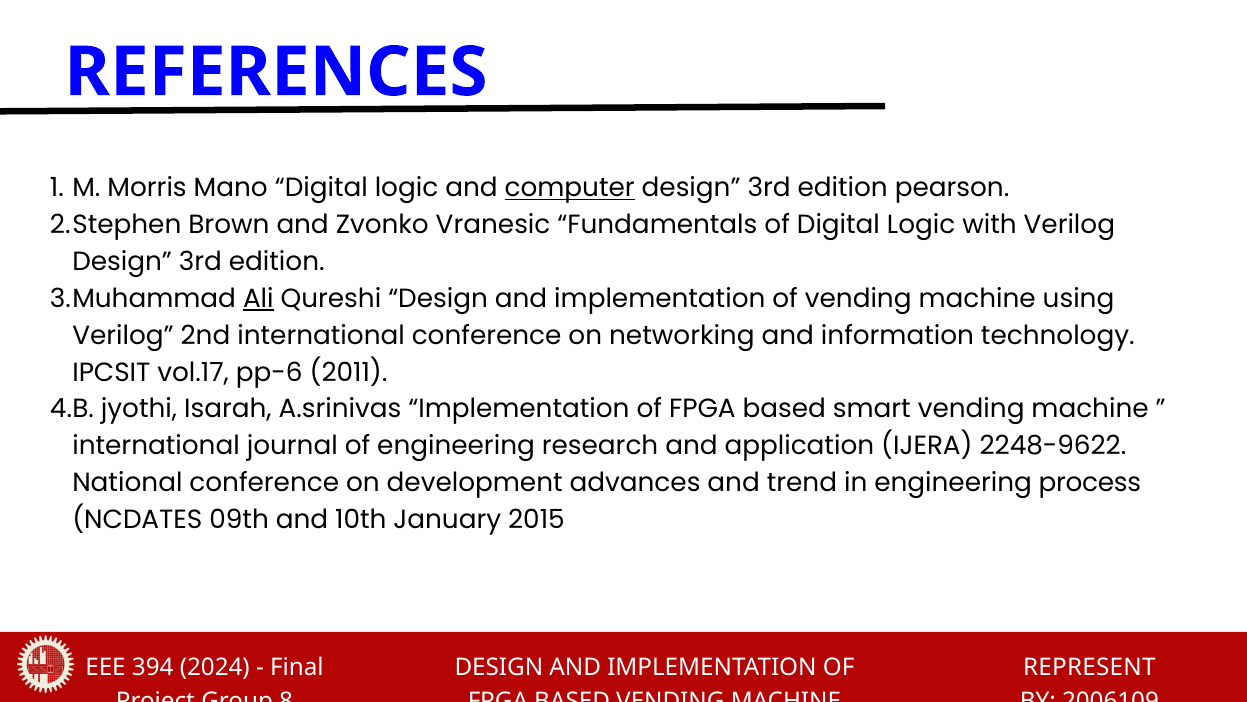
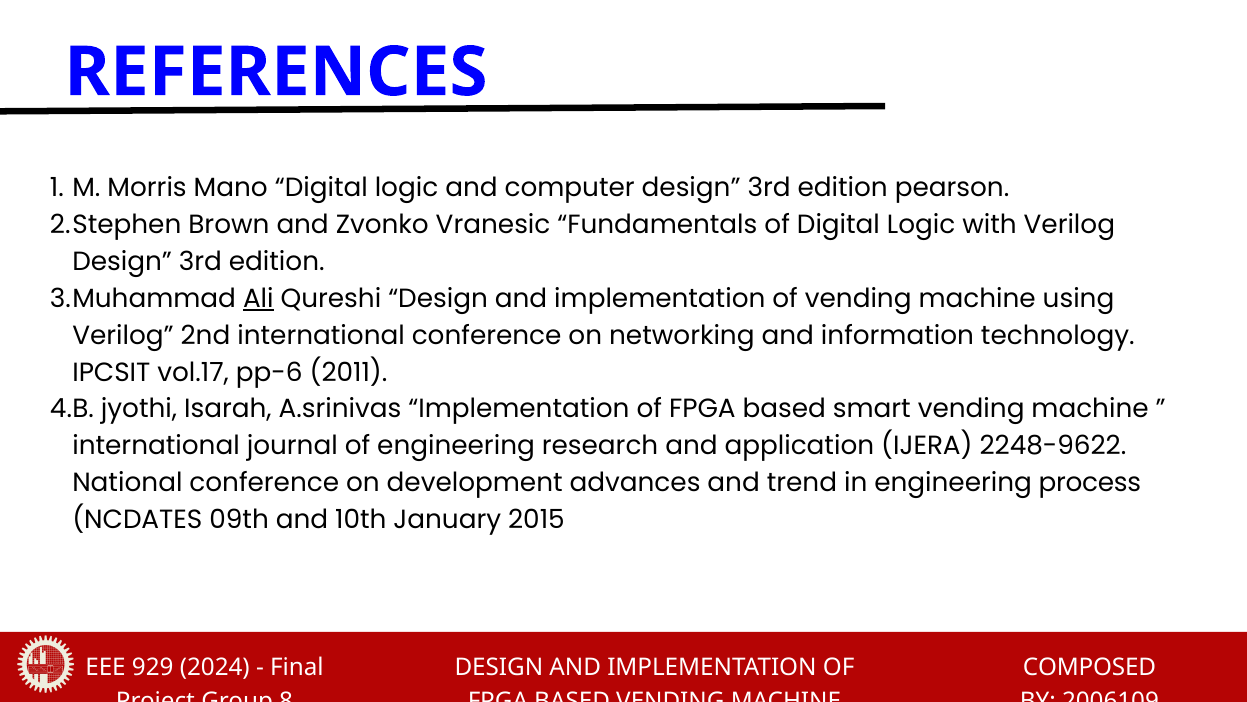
computer underline: present -> none
394: 394 -> 929
REPRESENT: REPRESENT -> COMPOSED
